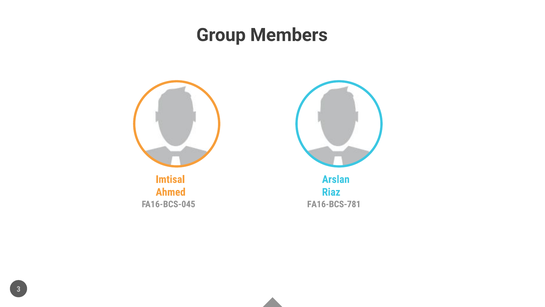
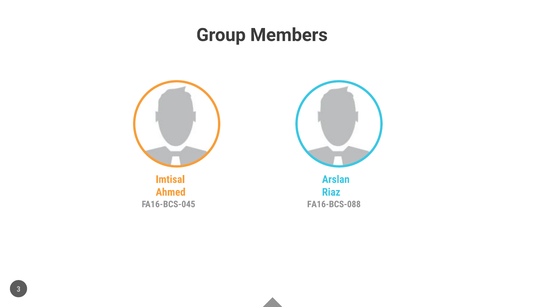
FA16-BCS-781: FA16-BCS-781 -> FA16-BCS-088
